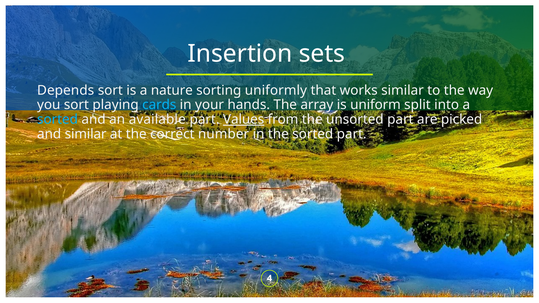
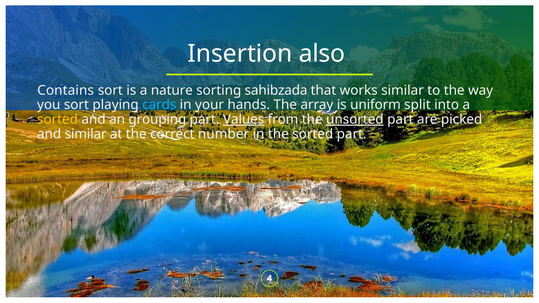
sets: sets -> also
Depends: Depends -> Contains
uniformly: uniformly -> sahibzada
sorted at (58, 119) colour: light blue -> yellow
available: available -> grouping
unsorted underline: none -> present
